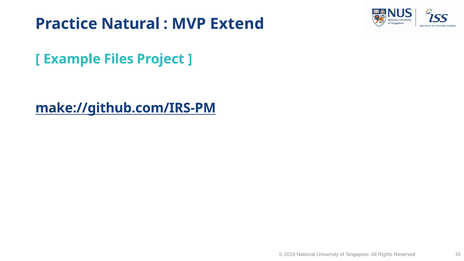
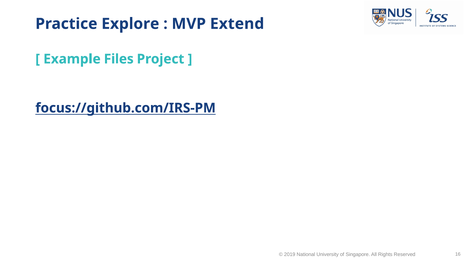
Natural: Natural -> Explore
make://github.com/IRS-PM: make://github.com/IRS-PM -> focus://github.com/IRS-PM
